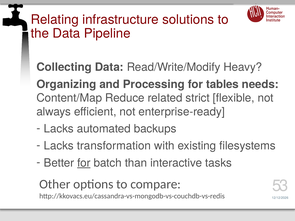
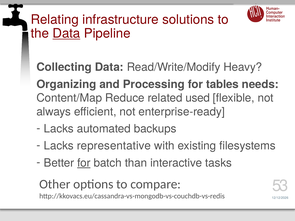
Data at (66, 34) underline: none -> present
strict: strict -> used
transformation: transformation -> representative
